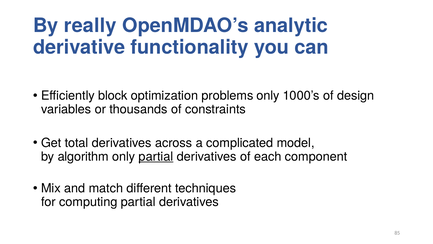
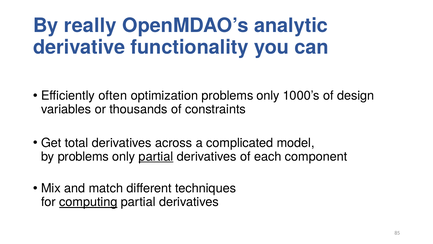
block: block -> often
by algorithm: algorithm -> problems
computing underline: none -> present
